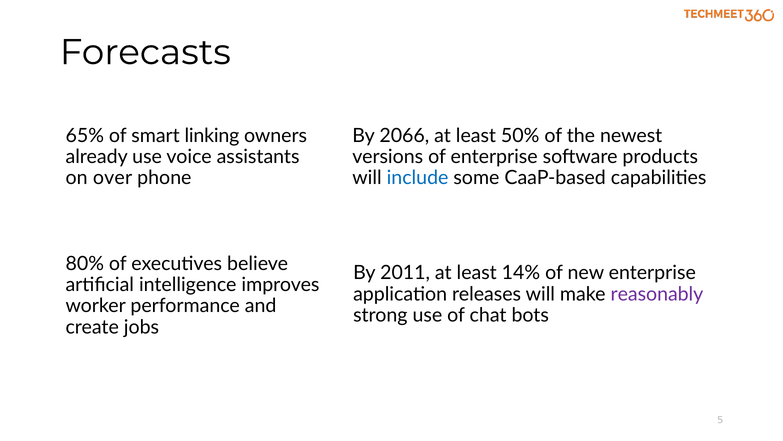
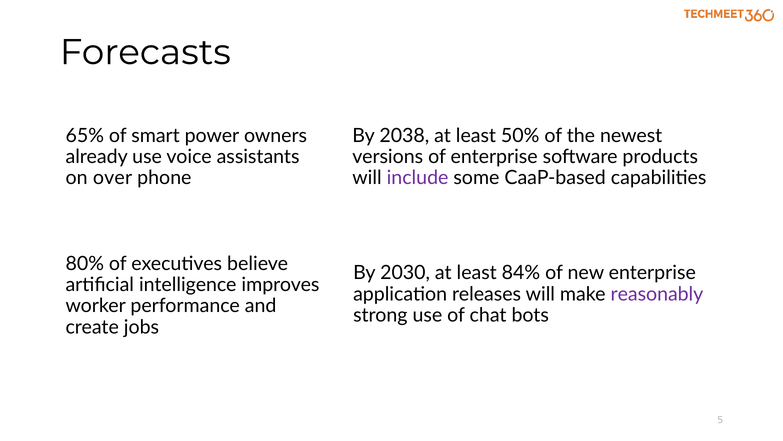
linking: linking -> power
2066: 2066 -> 2038
include colour: blue -> purple
2011: 2011 -> 2030
14%: 14% -> 84%
